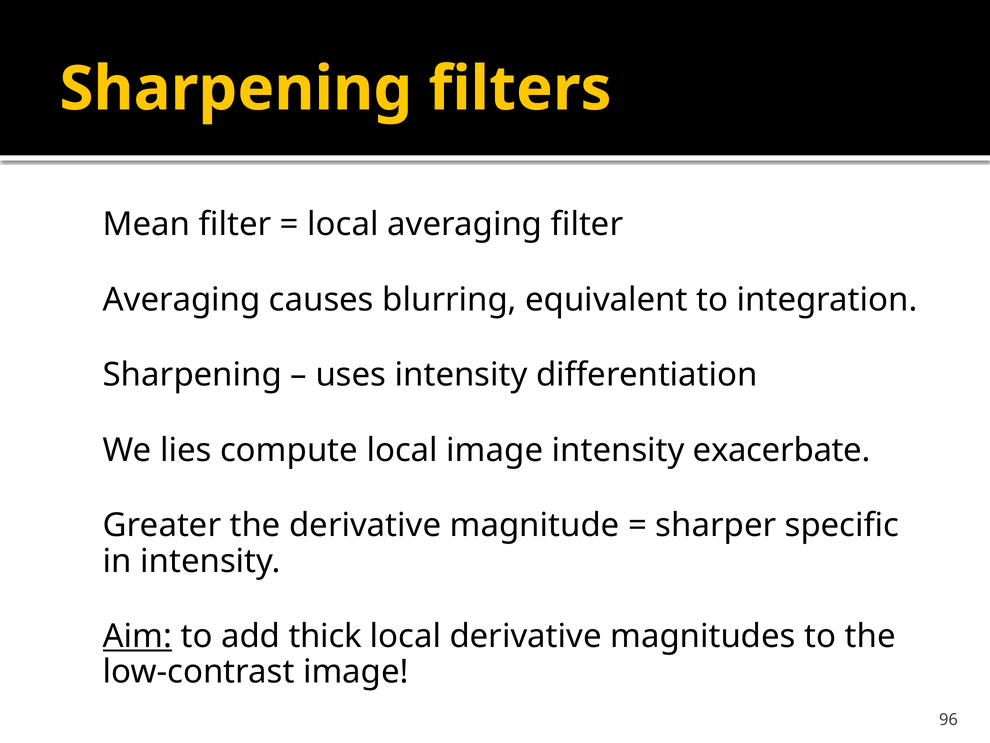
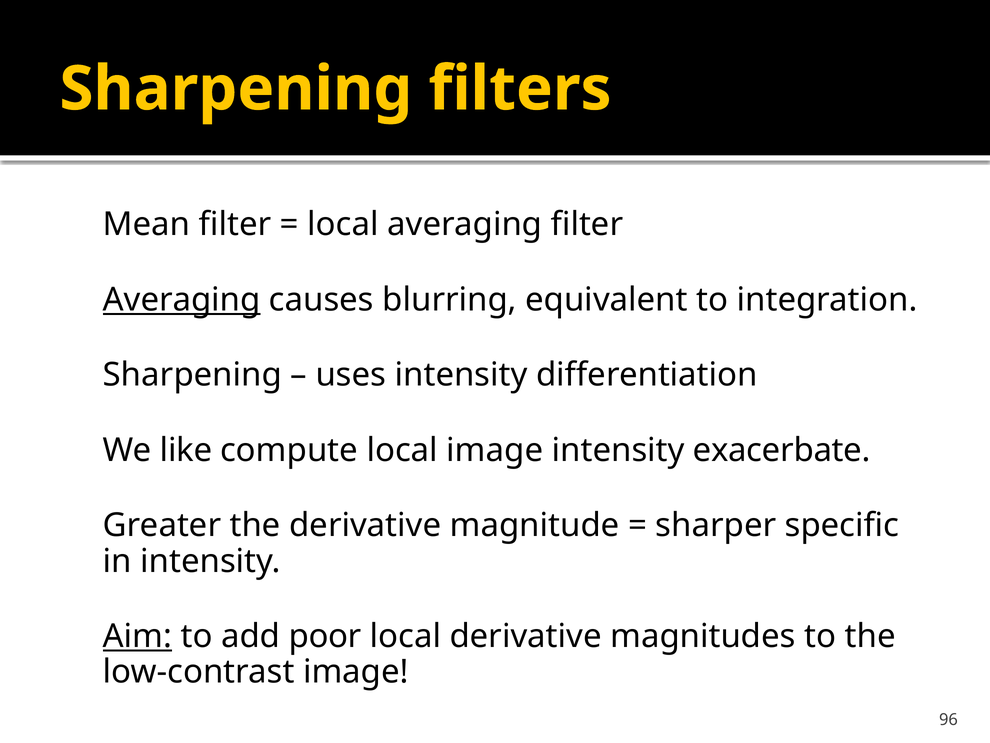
Averaging at (182, 299) underline: none -> present
lies: lies -> like
thick: thick -> poor
